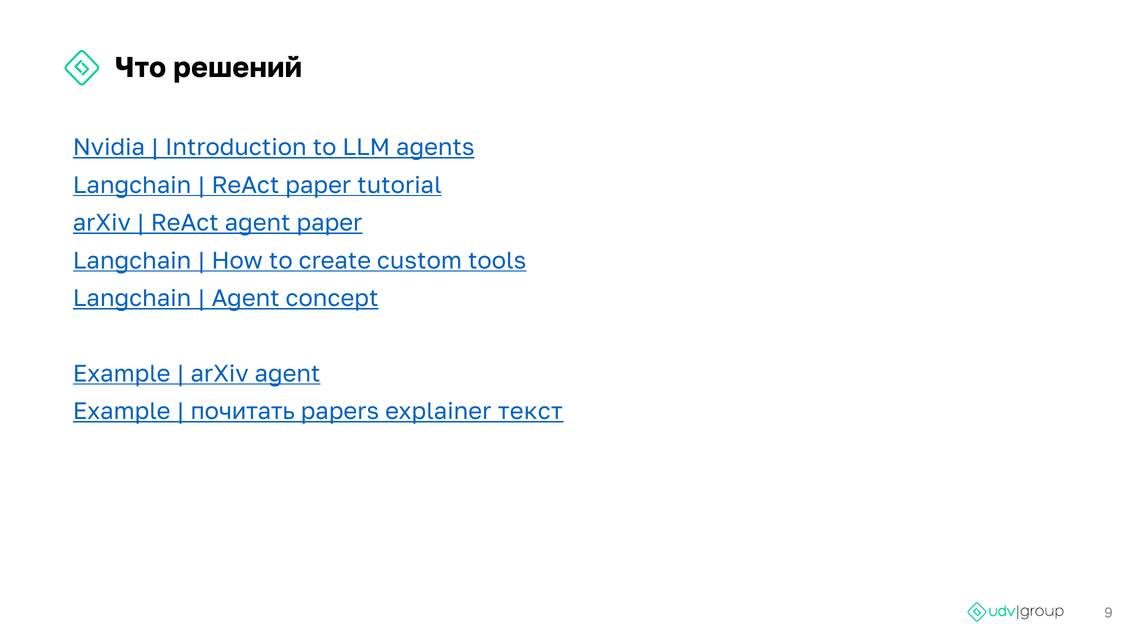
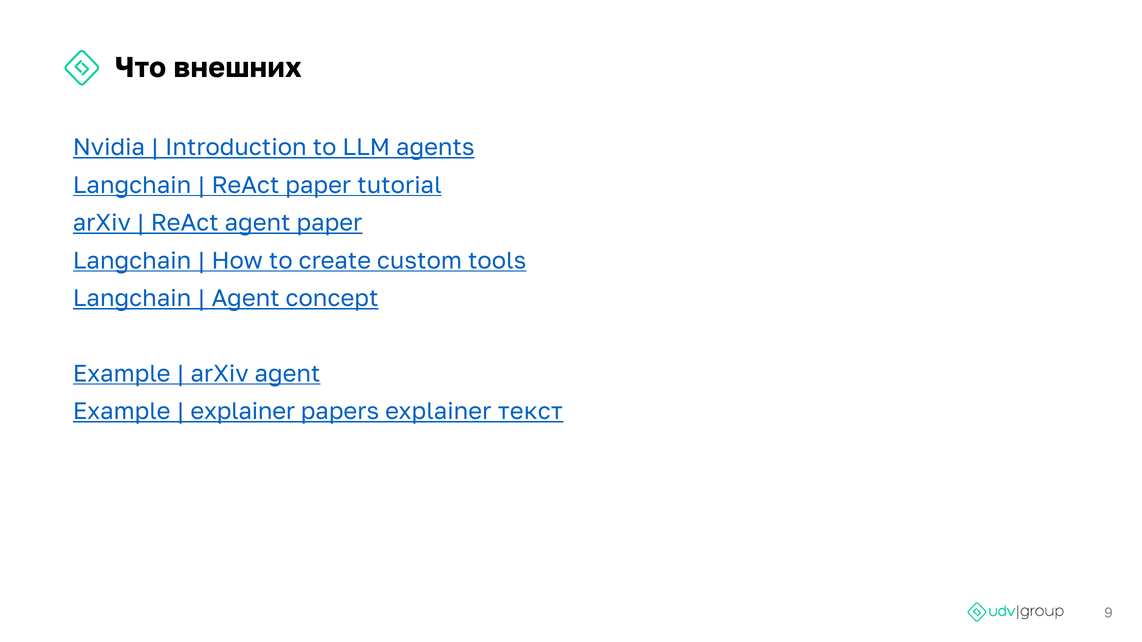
решений: решений -> внешних
почитать at (243, 412): почитать -> explainer
